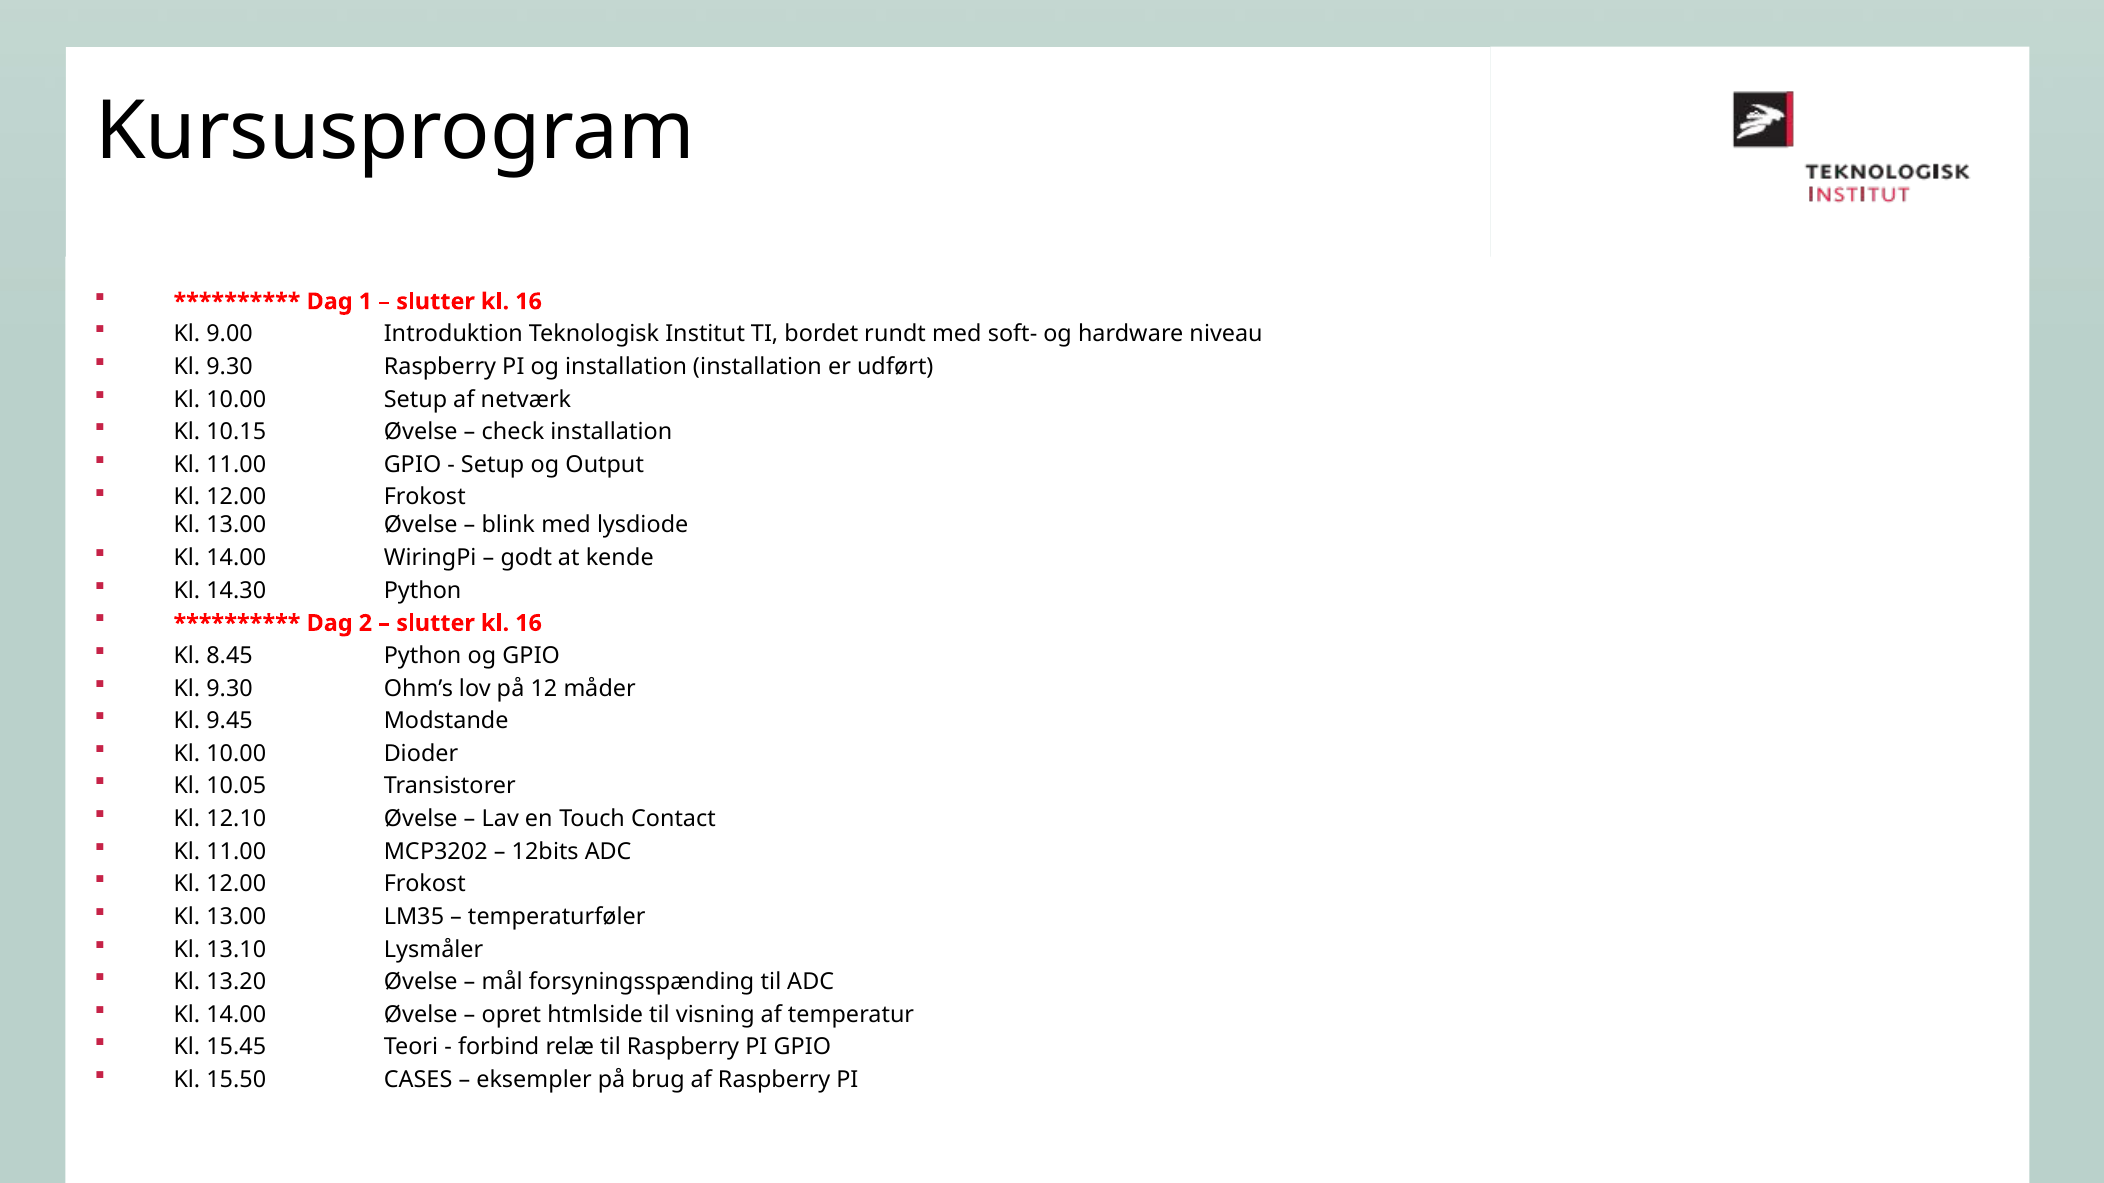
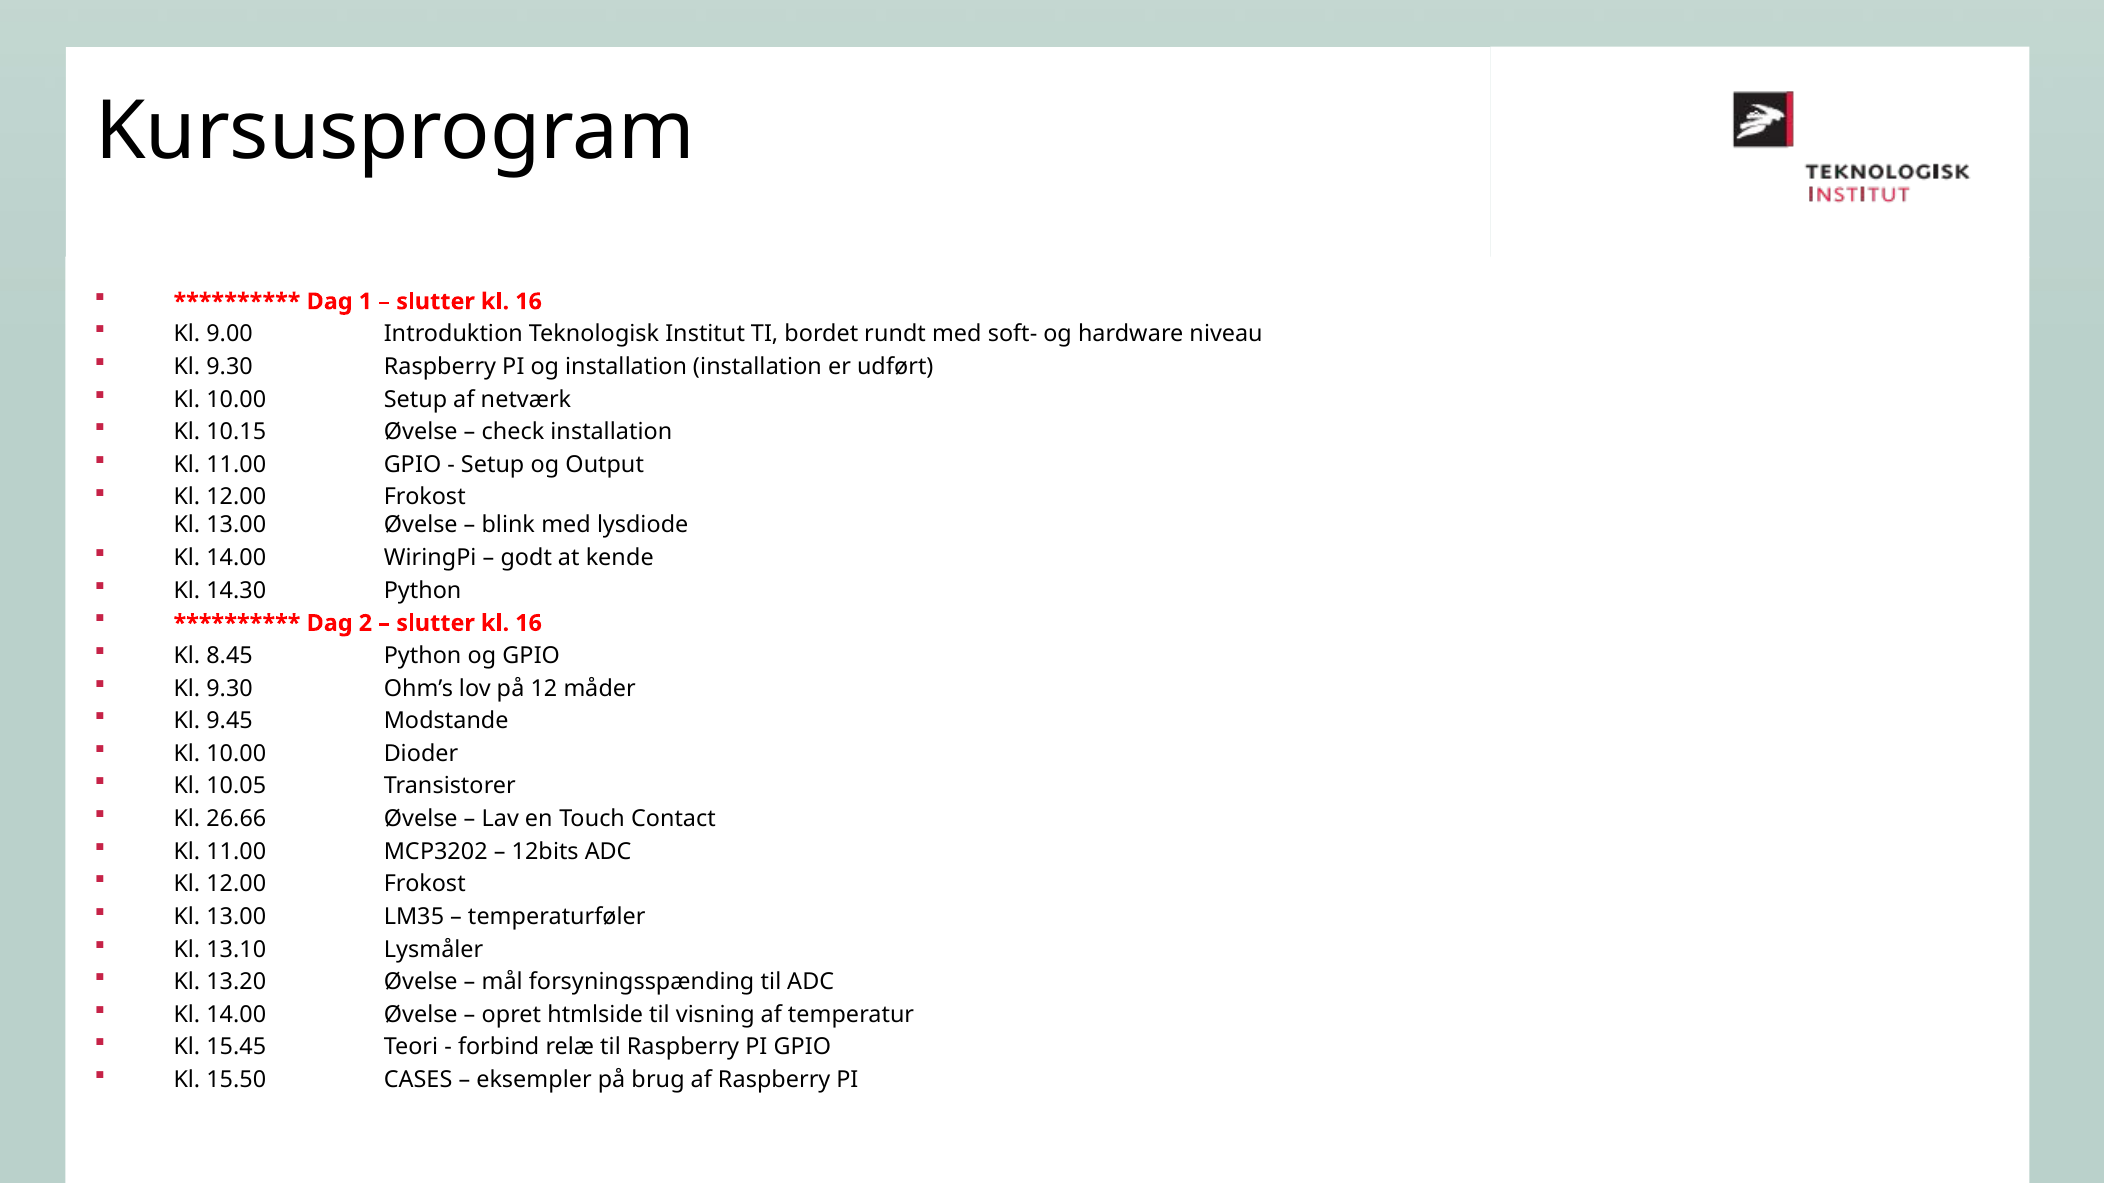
12.10: 12.10 -> 26.66
